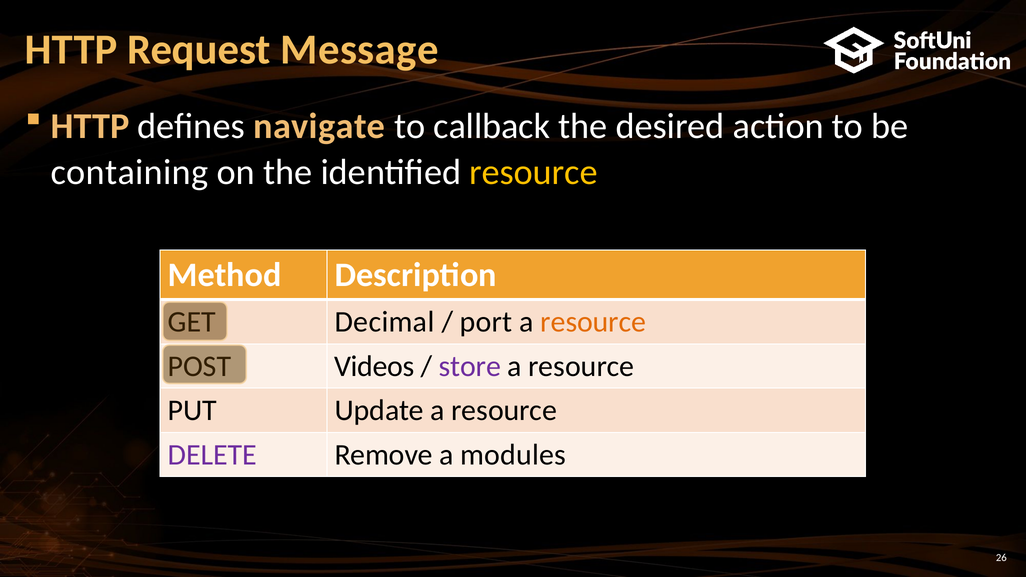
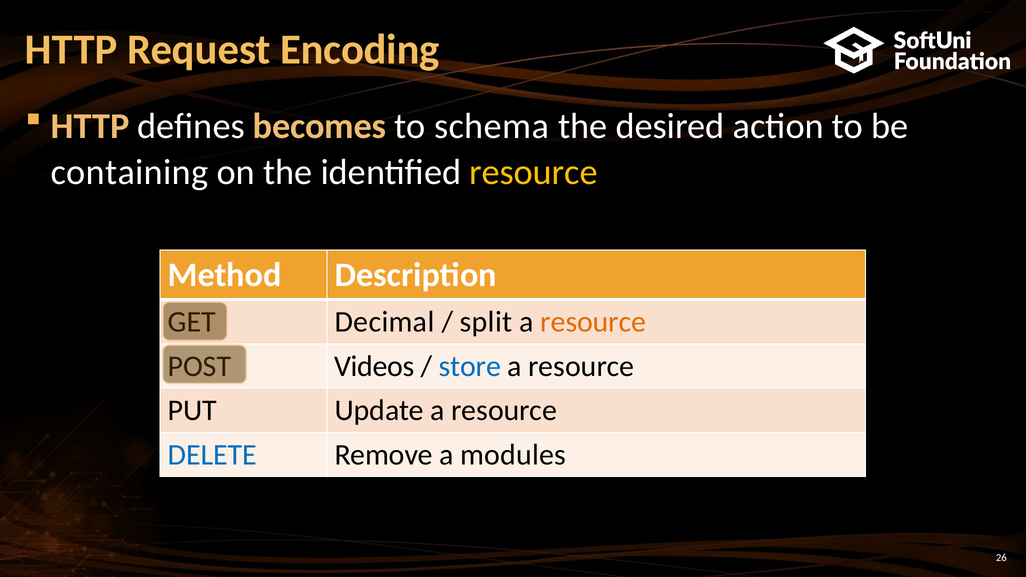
Message: Message -> Encoding
navigate: navigate -> becomes
callback: callback -> schema
port: port -> split
store colour: purple -> blue
DELETE colour: purple -> blue
